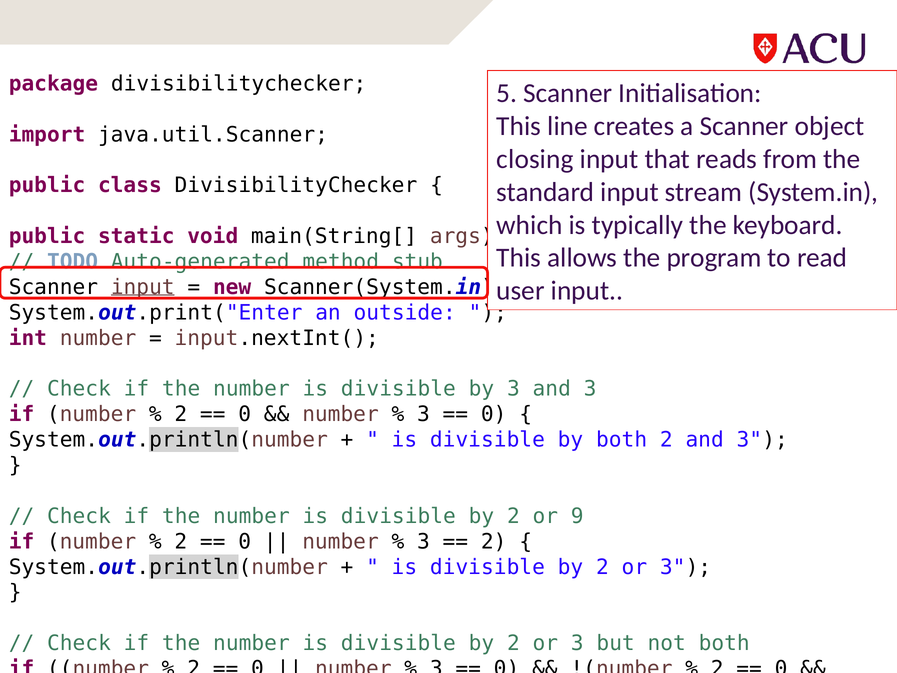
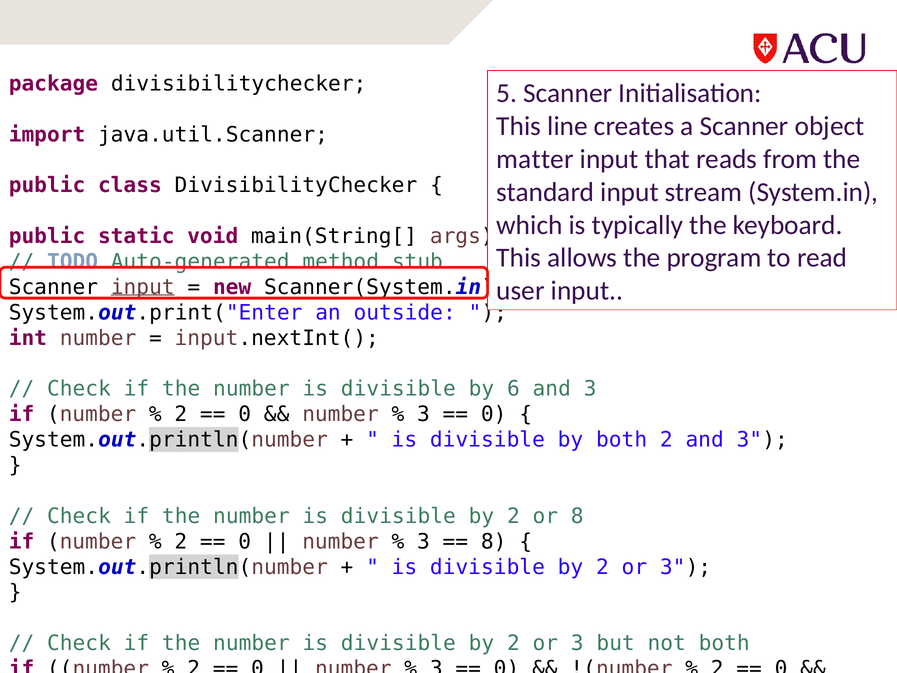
closing: closing -> matter
by 3: 3 -> 6
or 9: 9 -> 8
2 at (494, 541): 2 -> 8
